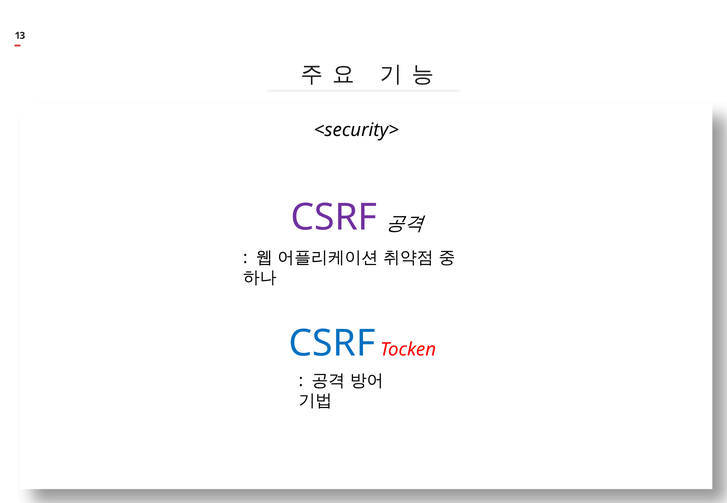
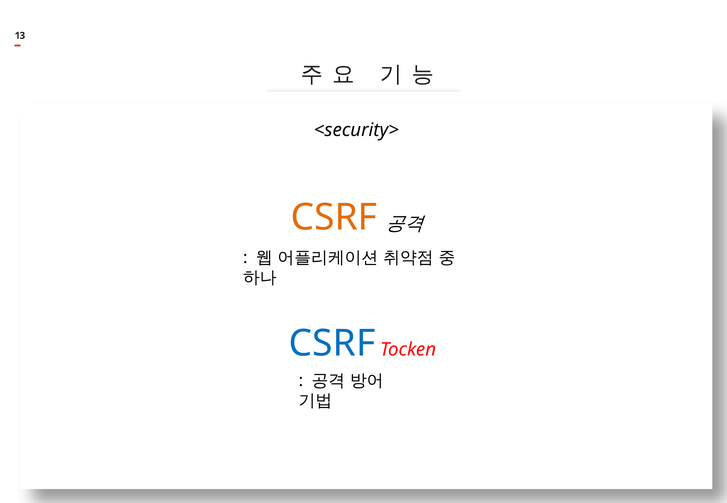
CSRF at (334, 217) colour: purple -> orange
